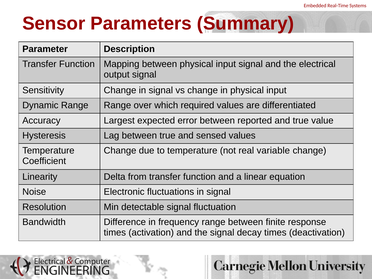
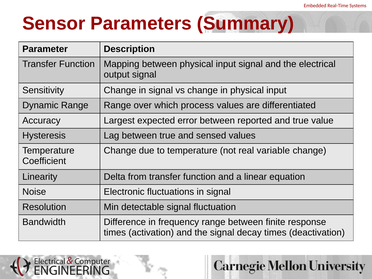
required: required -> process
